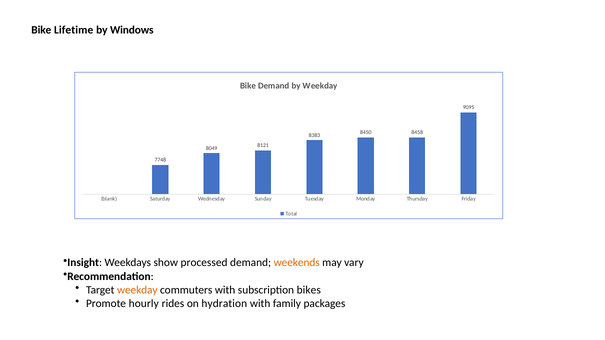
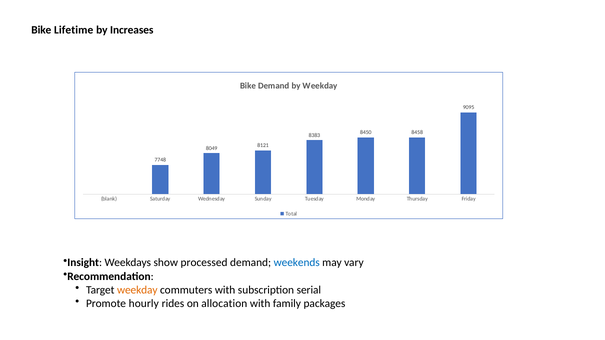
Windows: Windows -> Increases
weekends colour: orange -> blue
bikes: bikes -> serial
hydration: hydration -> allocation
